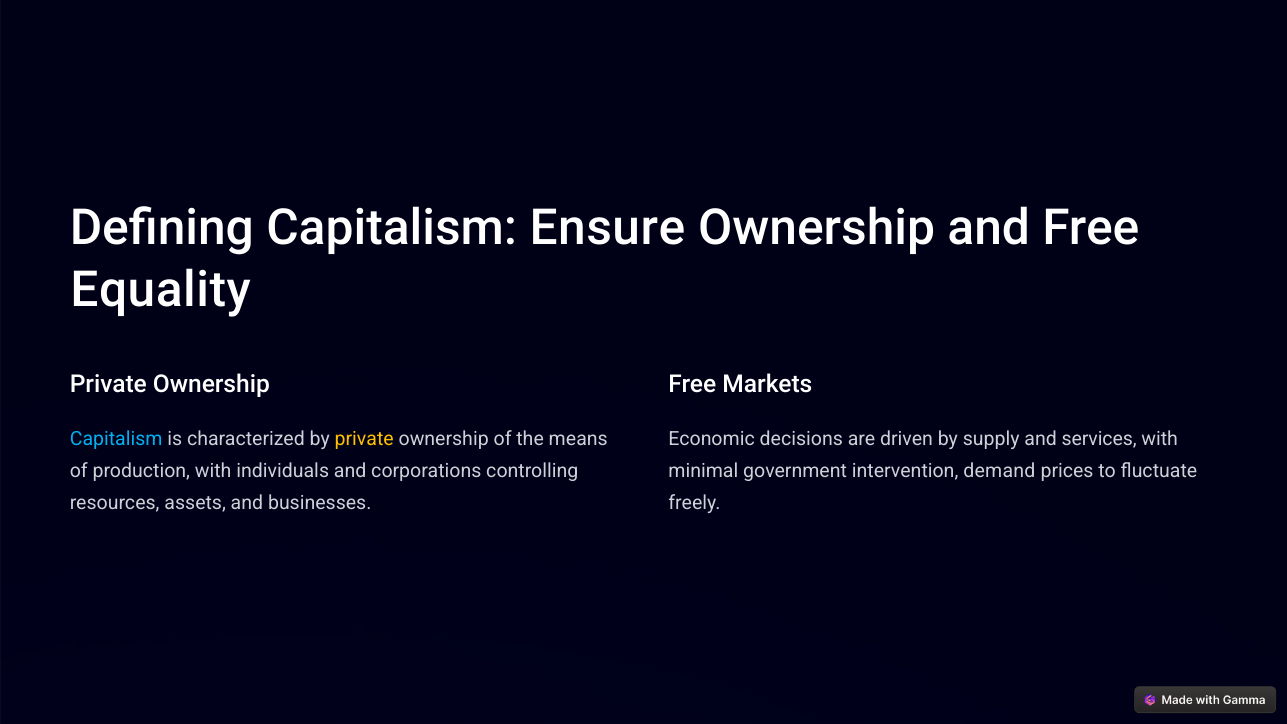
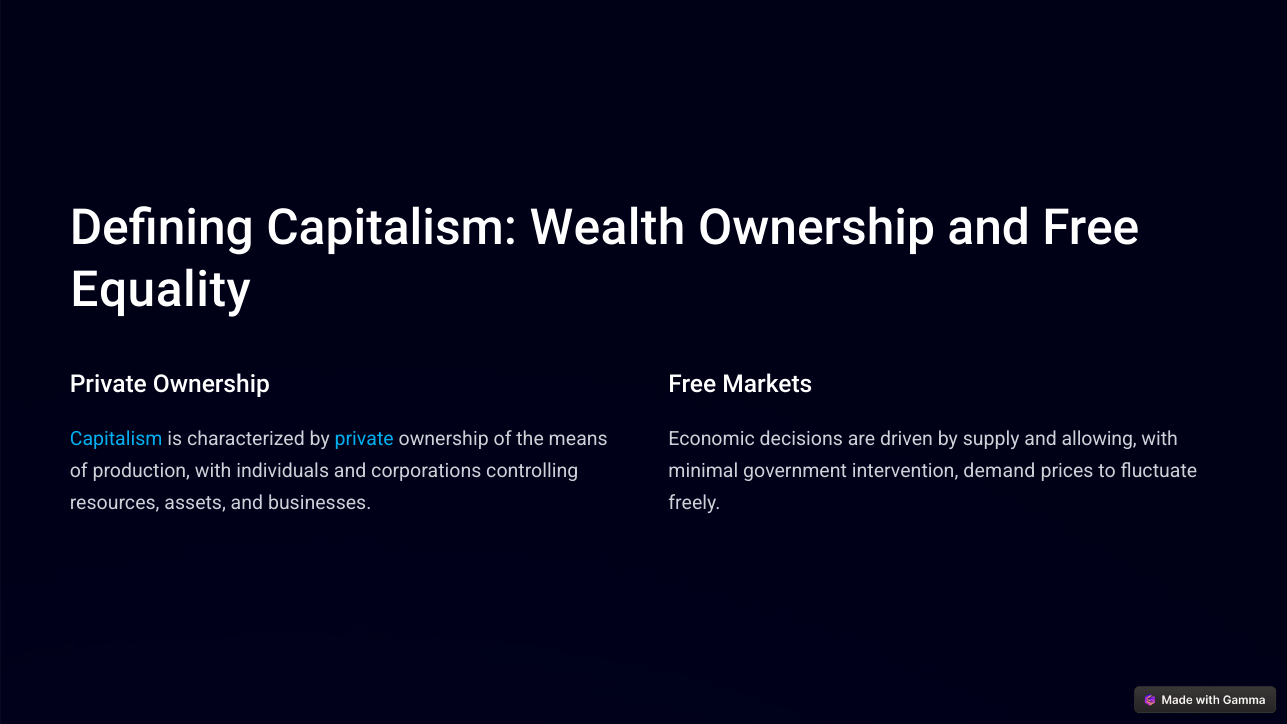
Ensure: Ensure -> Wealth
private at (364, 439) colour: yellow -> light blue
services: services -> allowing
